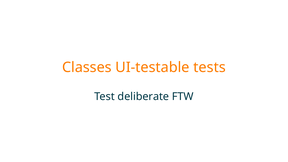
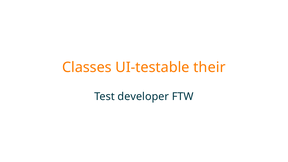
tests: tests -> their
deliberate: deliberate -> developer
